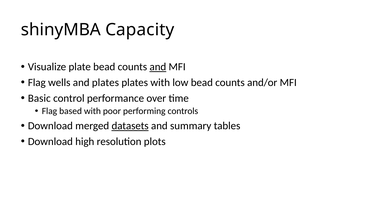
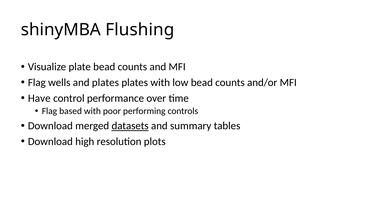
Capacity: Capacity -> Flushing
and at (158, 67) underline: present -> none
Basic: Basic -> Have
